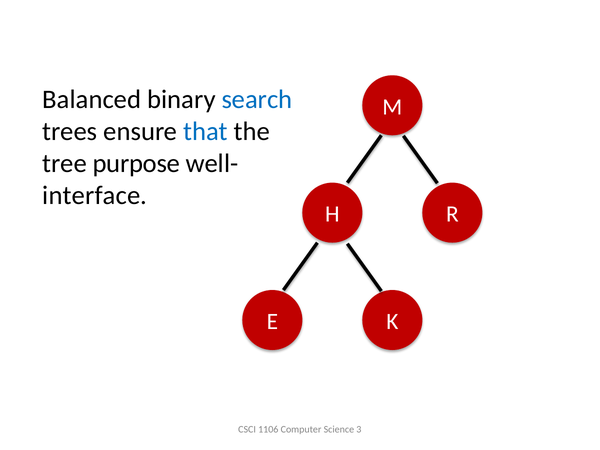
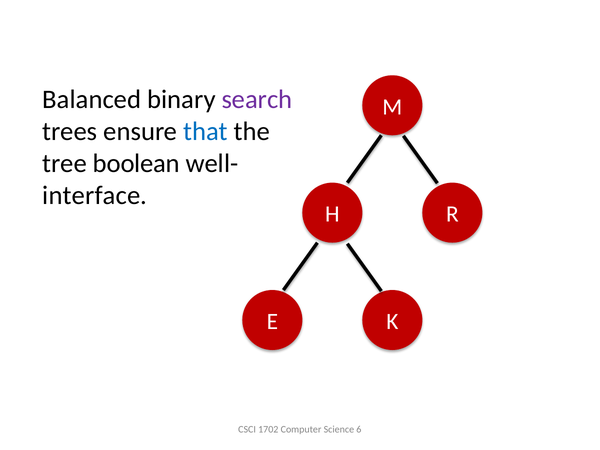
search colour: blue -> purple
purpose: purpose -> boolean
1106: 1106 -> 1702
3: 3 -> 6
